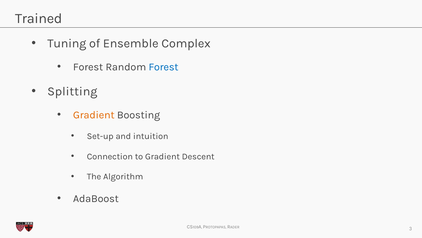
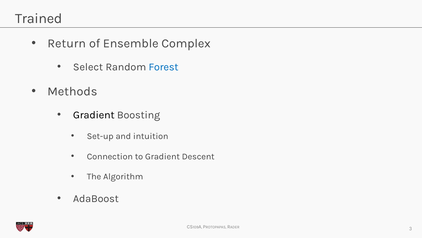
Tuning: Tuning -> Return
Forest at (88, 67): Forest -> Select
Splitting: Splitting -> Methods
Gradient at (94, 115) colour: orange -> black
